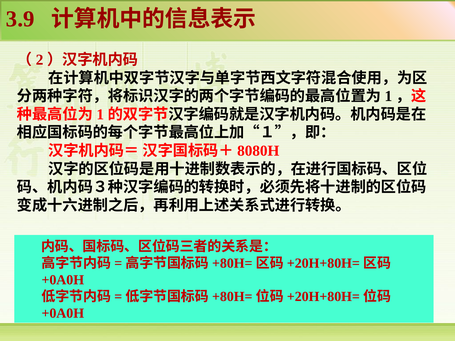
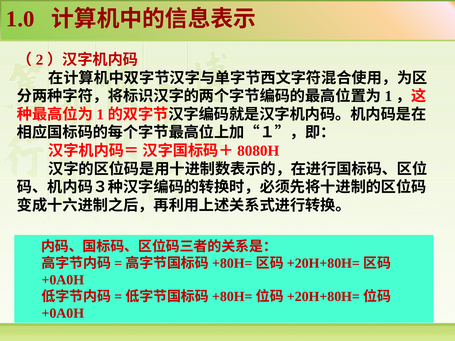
3.9: 3.9 -> 1.0
